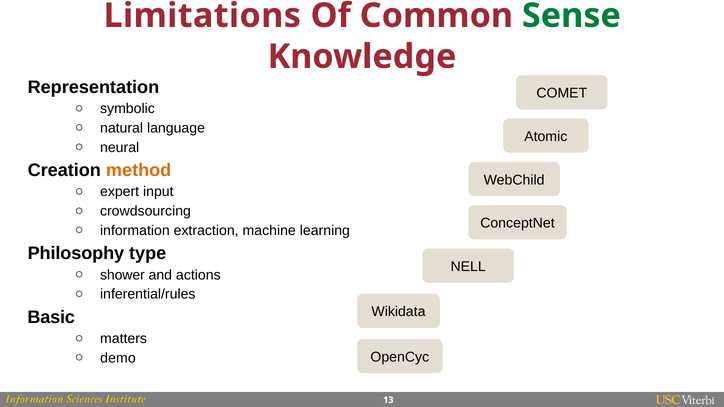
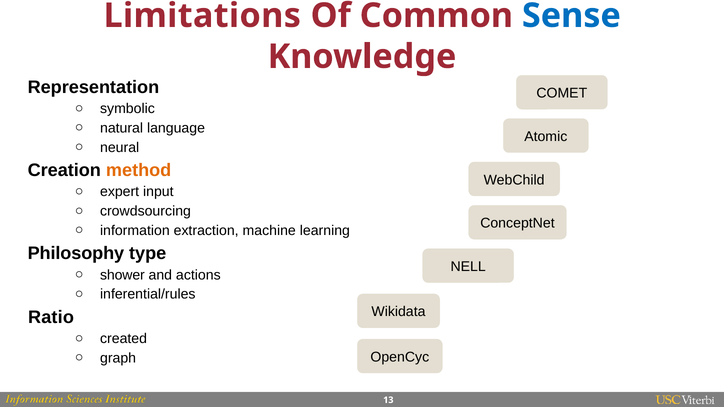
Sense colour: green -> blue
Basic: Basic -> Ratio
matters: matters -> created
demo: demo -> graph
